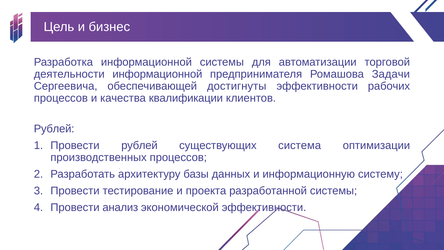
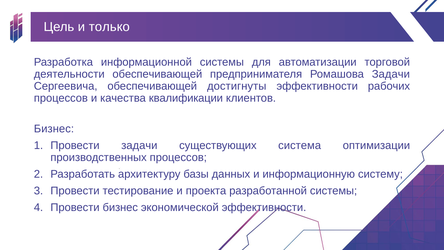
бизнес: бизнес -> только
деятельности информационной: информационной -> обеспечивающей
Рублей at (54, 129): Рублей -> Бизнес
Провести рублей: рублей -> задачи
Провести анализ: анализ -> бизнес
